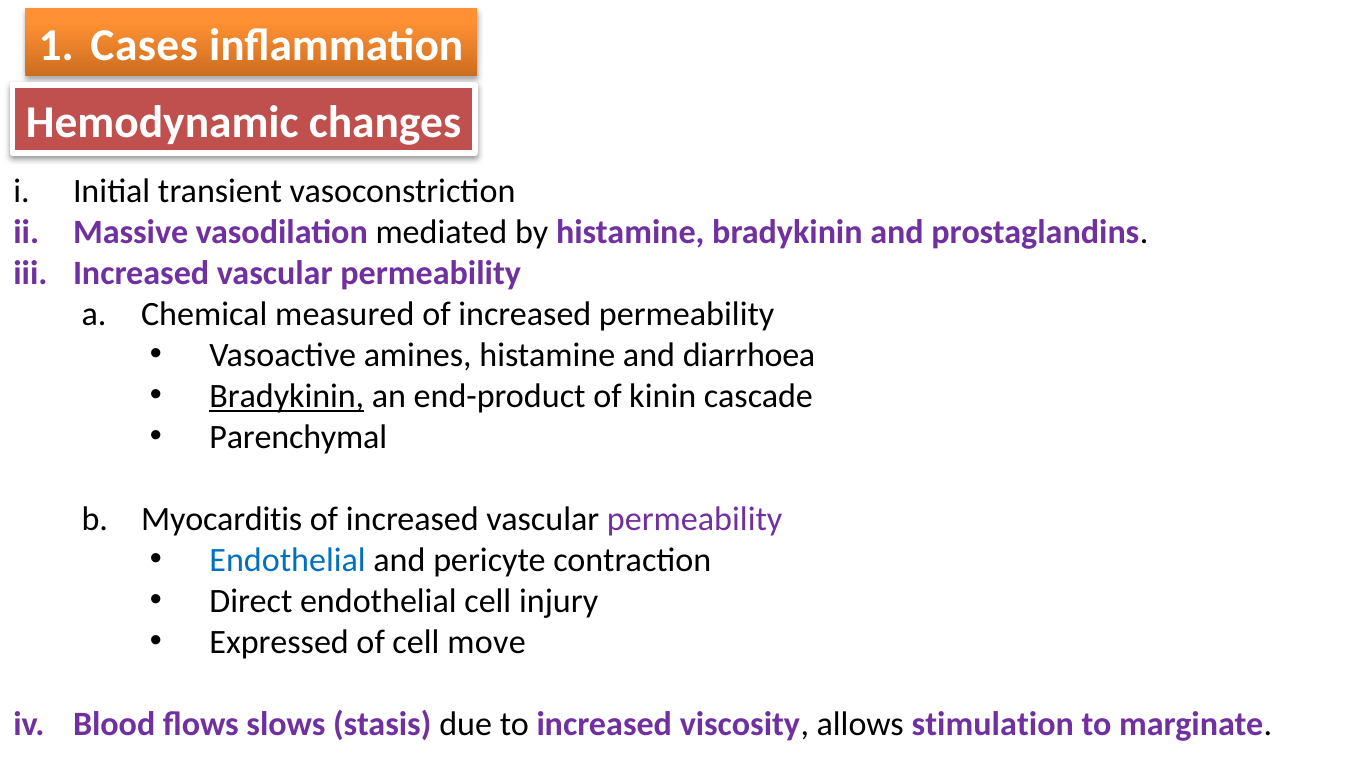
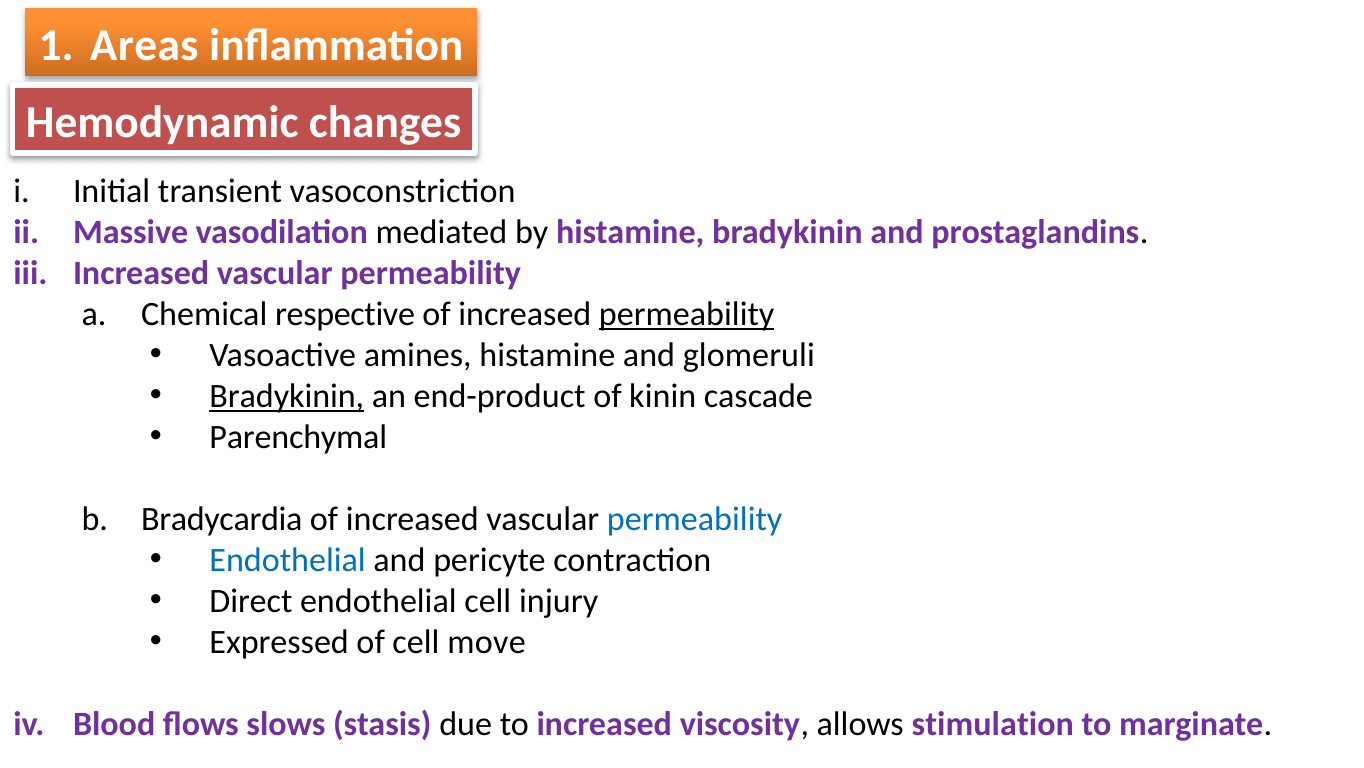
Cases: Cases -> Areas
measured: measured -> respective
permeability at (687, 314) underline: none -> present
diarrhoea: diarrhoea -> glomeruli
Myocarditis: Myocarditis -> Bradycardia
permeability at (695, 519) colour: purple -> blue
